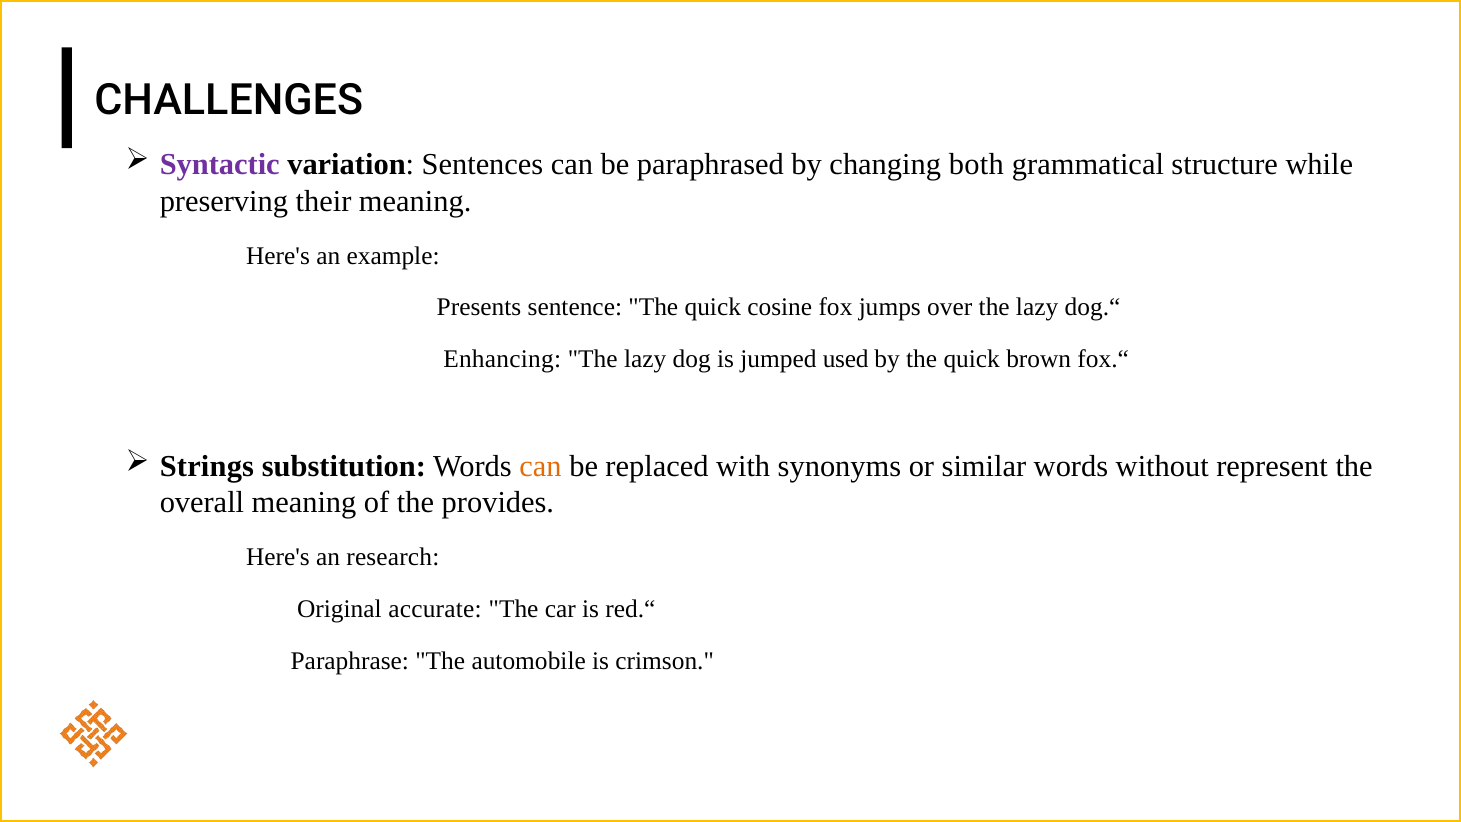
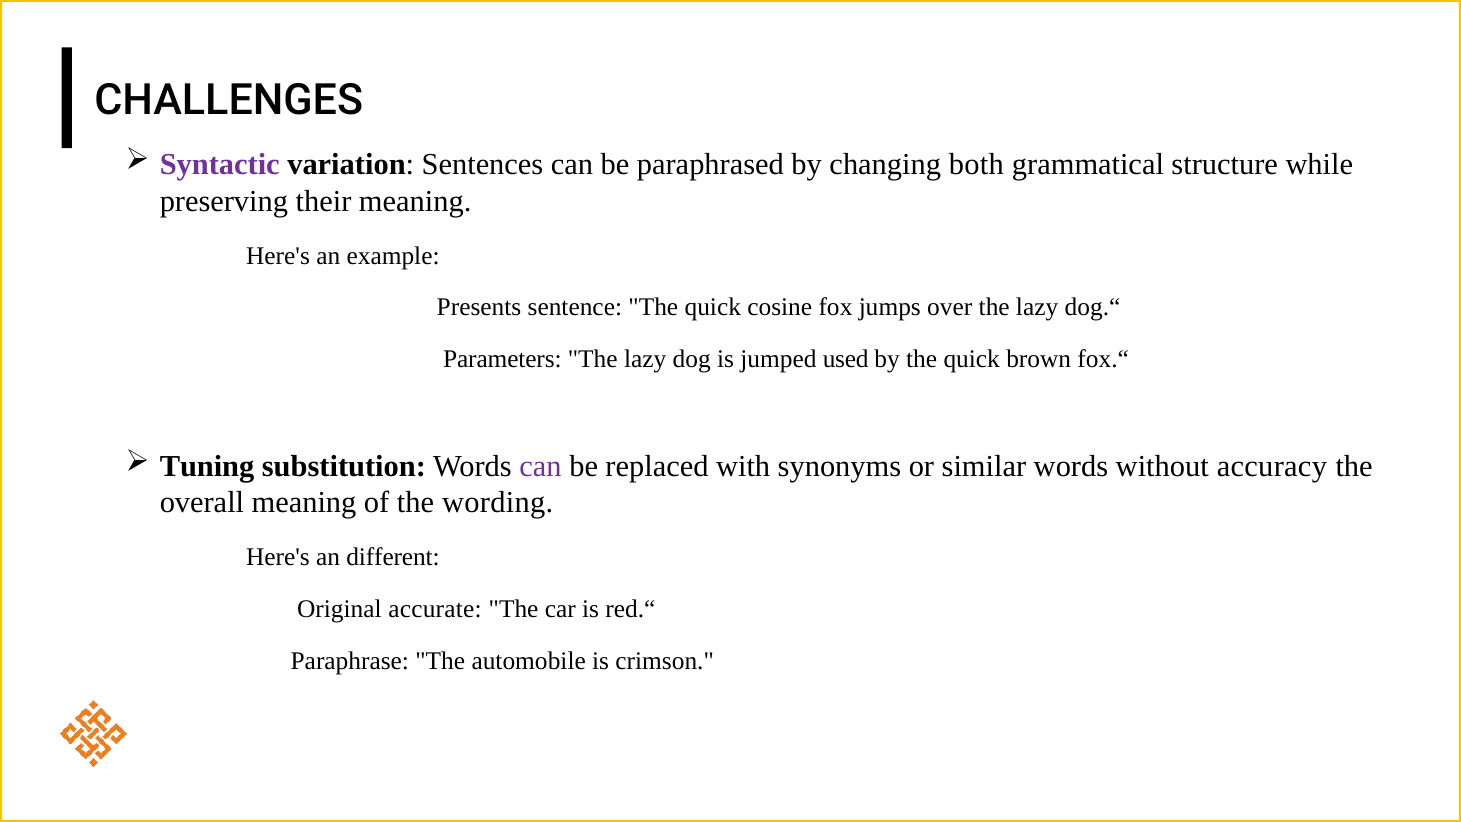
Enhancing: Enhancing -> Parameters
Strings: Strings -> Tuning
can at (541, 466) colour: orange -> purple
represent: represent -> accuracy
provides: provides -> wording
research: research -> different
